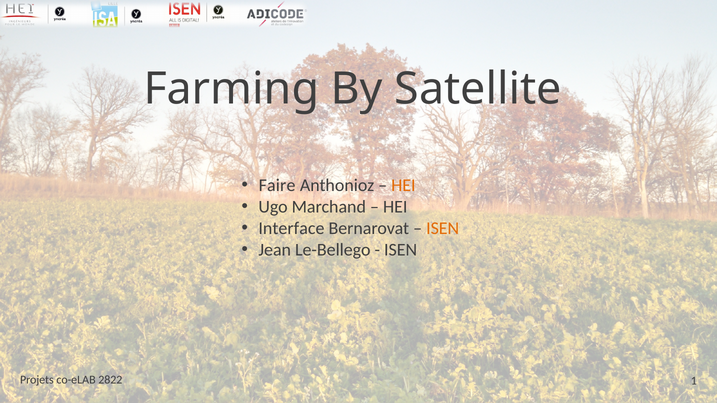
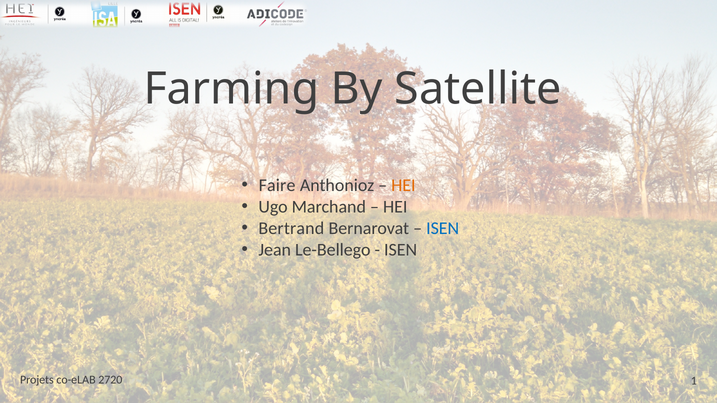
Interface: Interface -> Bertrand
ISEN at (443, 228) colour: orange -> blue
2822: 2822 -> 2720
